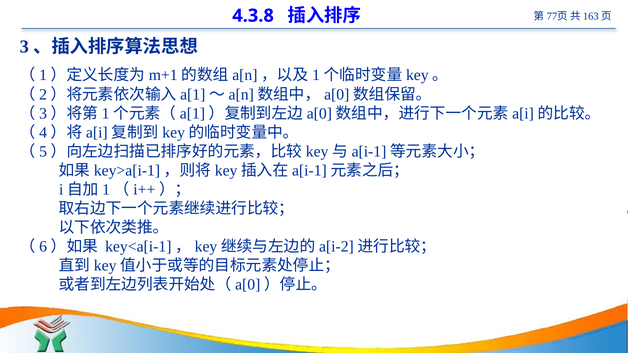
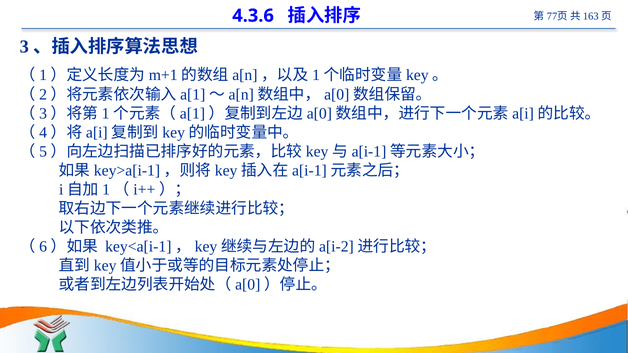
4.3.8: 4.3.8 -> 4.3.6
